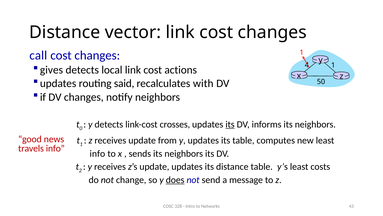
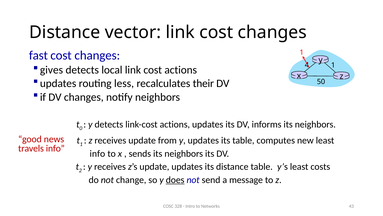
call: call -> fast
said: said -> less
with: with -> their
link-cost crosses: crosses -> actions
its at (230, 124) underline: present -> none
